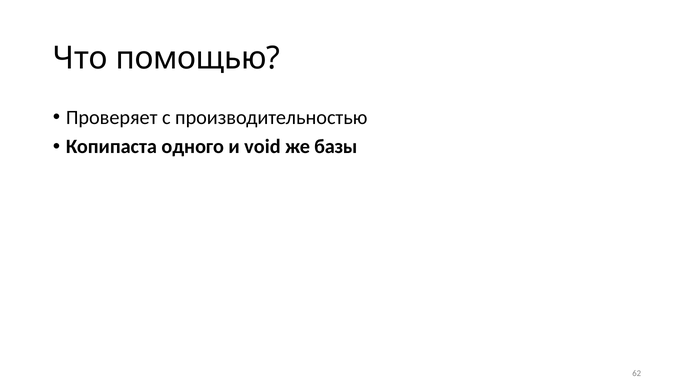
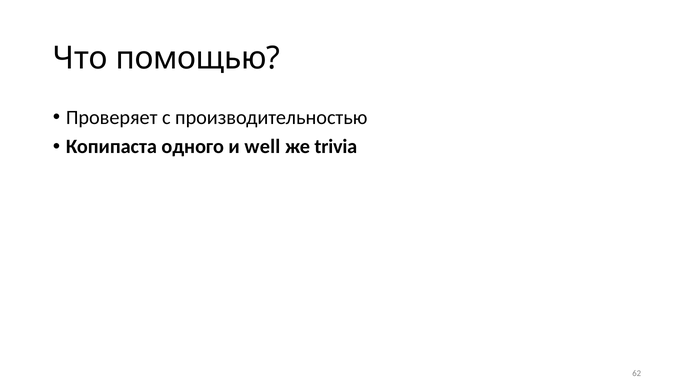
void: void -> well
базы: базы -> trivia
